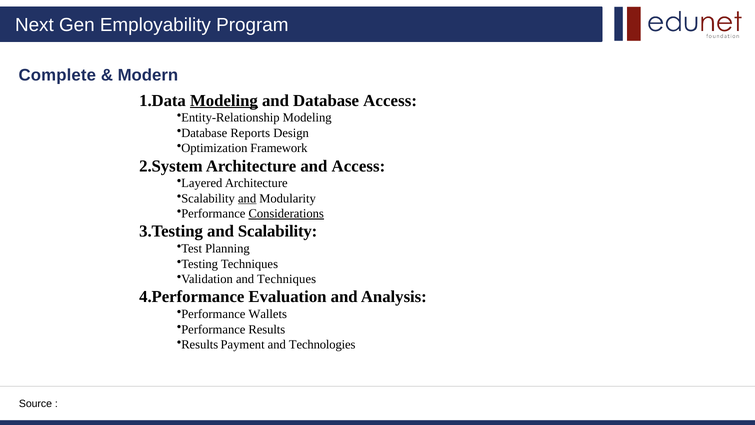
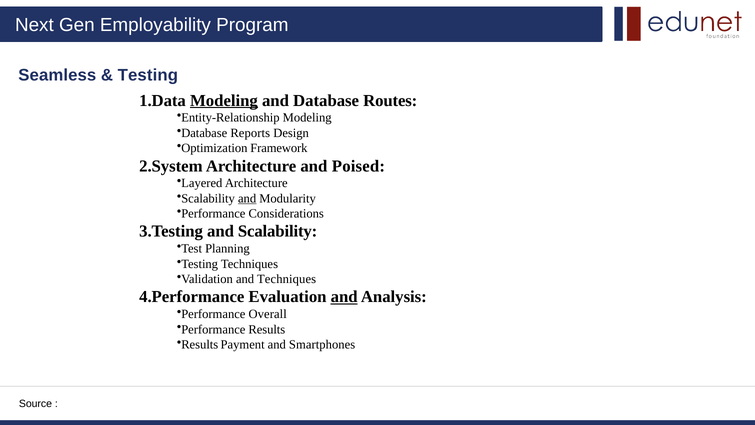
Complete: Complete -> Seamless
Modern at (148, 75): Modern -> Testing
Database Access: Access -> Routes
and Access: Access -> Poised
Considerations underline: present -> none
and at (344, 297) underline: none -> present
Wallets: Wallets -> Overall
Technologies: Technologies -> Smartphones
